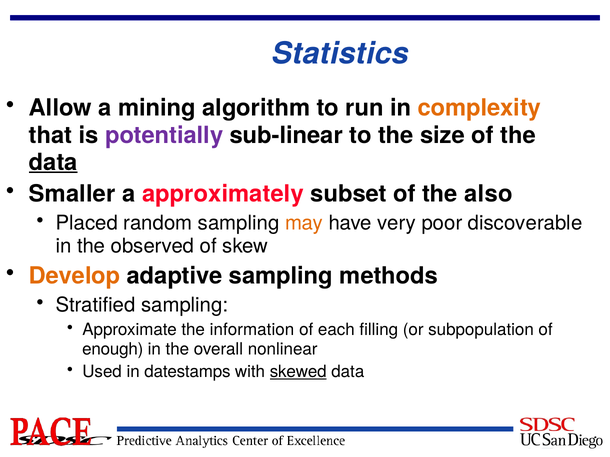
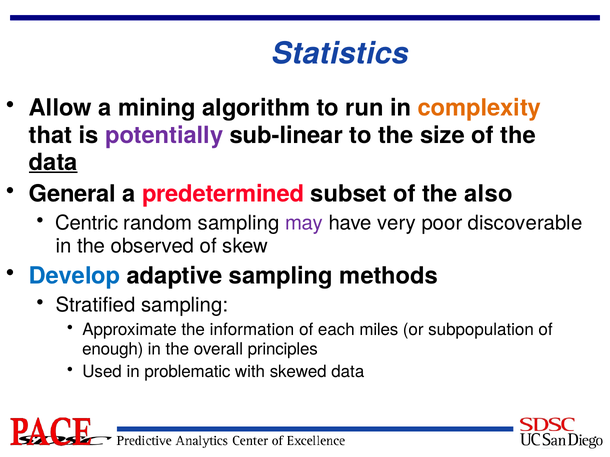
Smaller: Smaller -> General
approximately: approximately -> predetermined
Placed: Placed -> Centric
may colour: orange -> purple
Develop colour: orange -> blue
filling: filling -> miles
nonlinear: nonlinear -> principles
datestamps: datestamps -> problematic
skewed underline: present -> none
